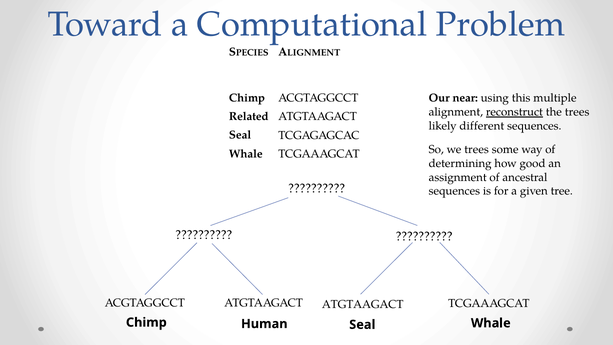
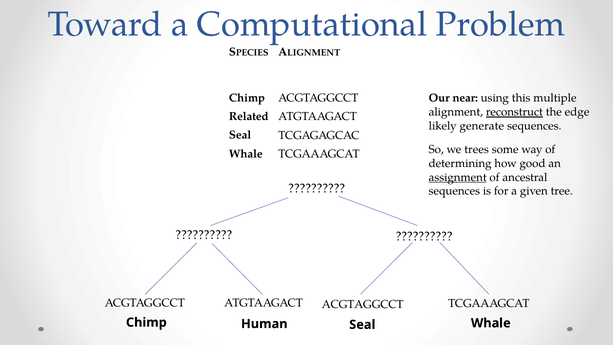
the trees: trees -> edge
different: different -> generate
assignment underline: none -> present
ATGTAAGACT ATGTAAGACT: ATGTAAGACT -> ACGTAGGCCT
